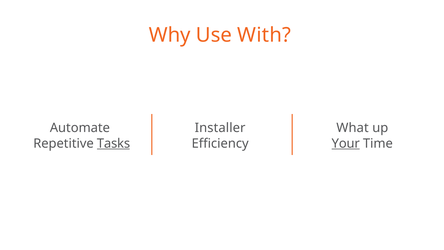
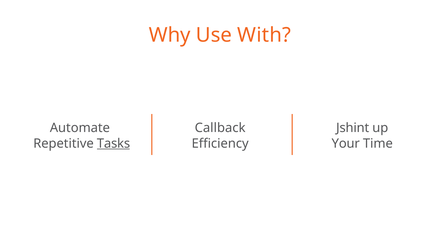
Installer: Installer -> Callback
What: What -> Jshint
Your underline: present -> none
